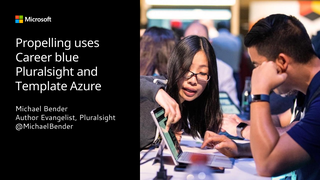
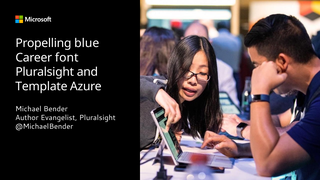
uses: uses -> blue
blue: blue -> font
